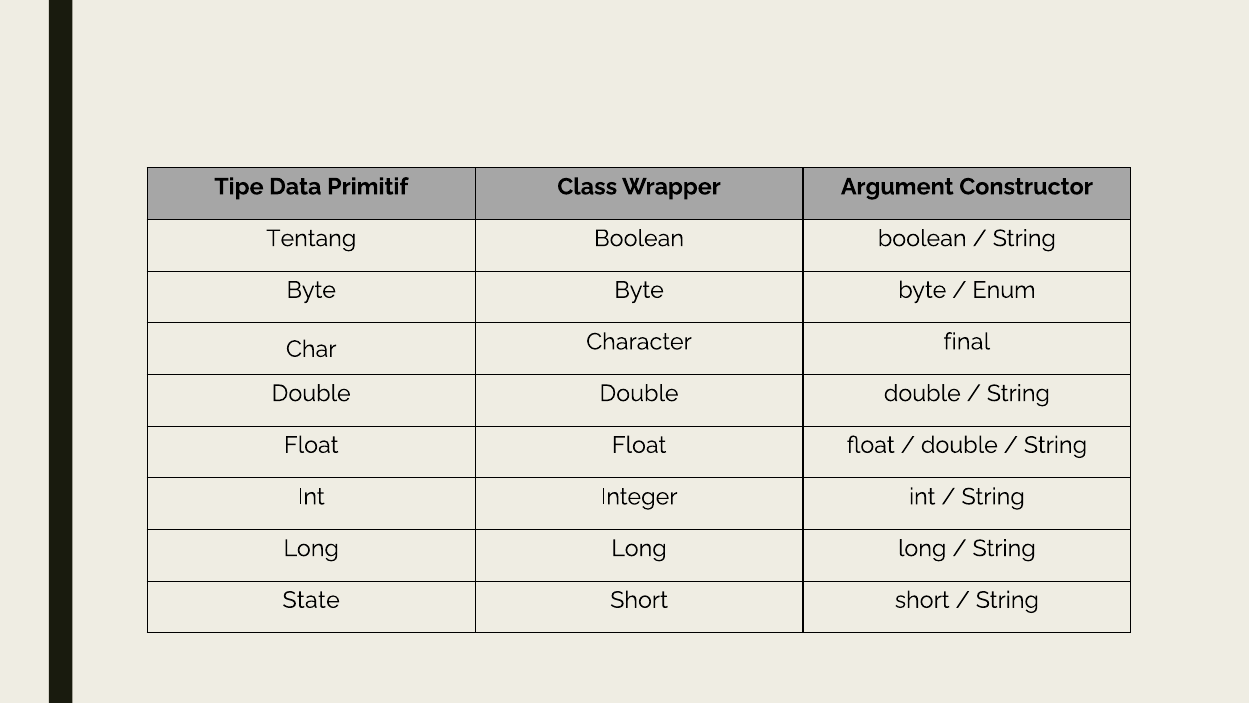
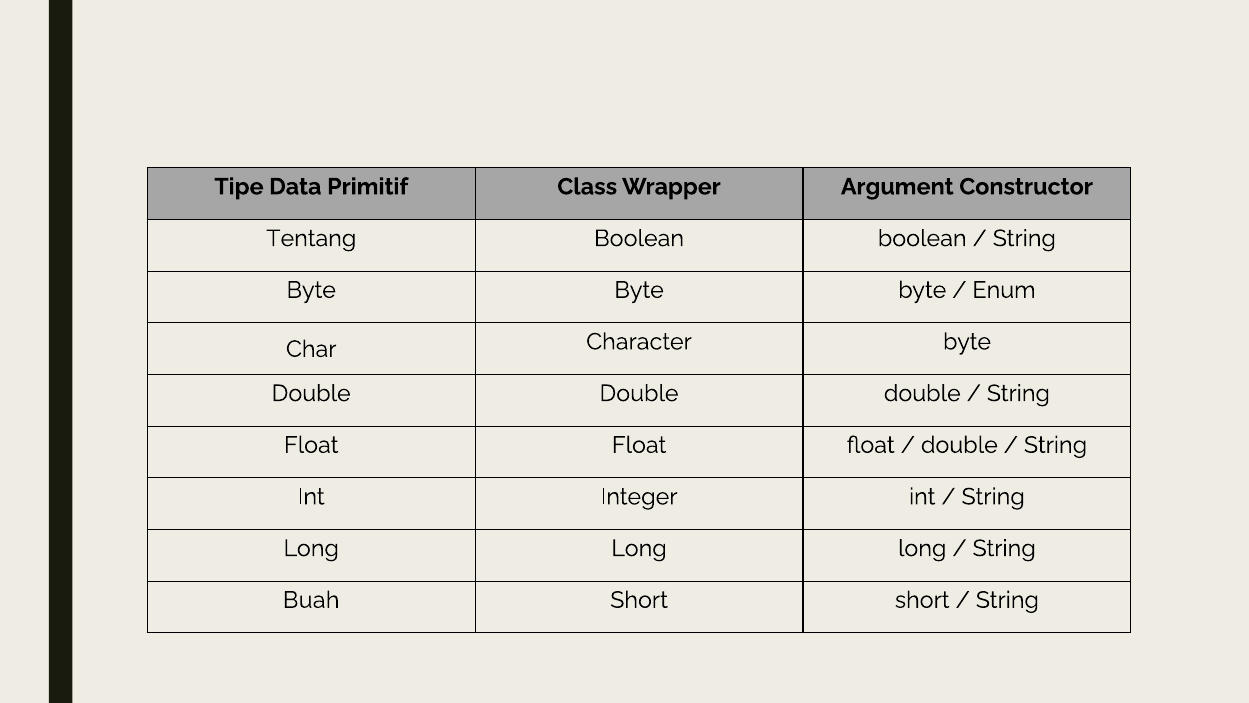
Character final: final -> byte
State: State -> Buah
